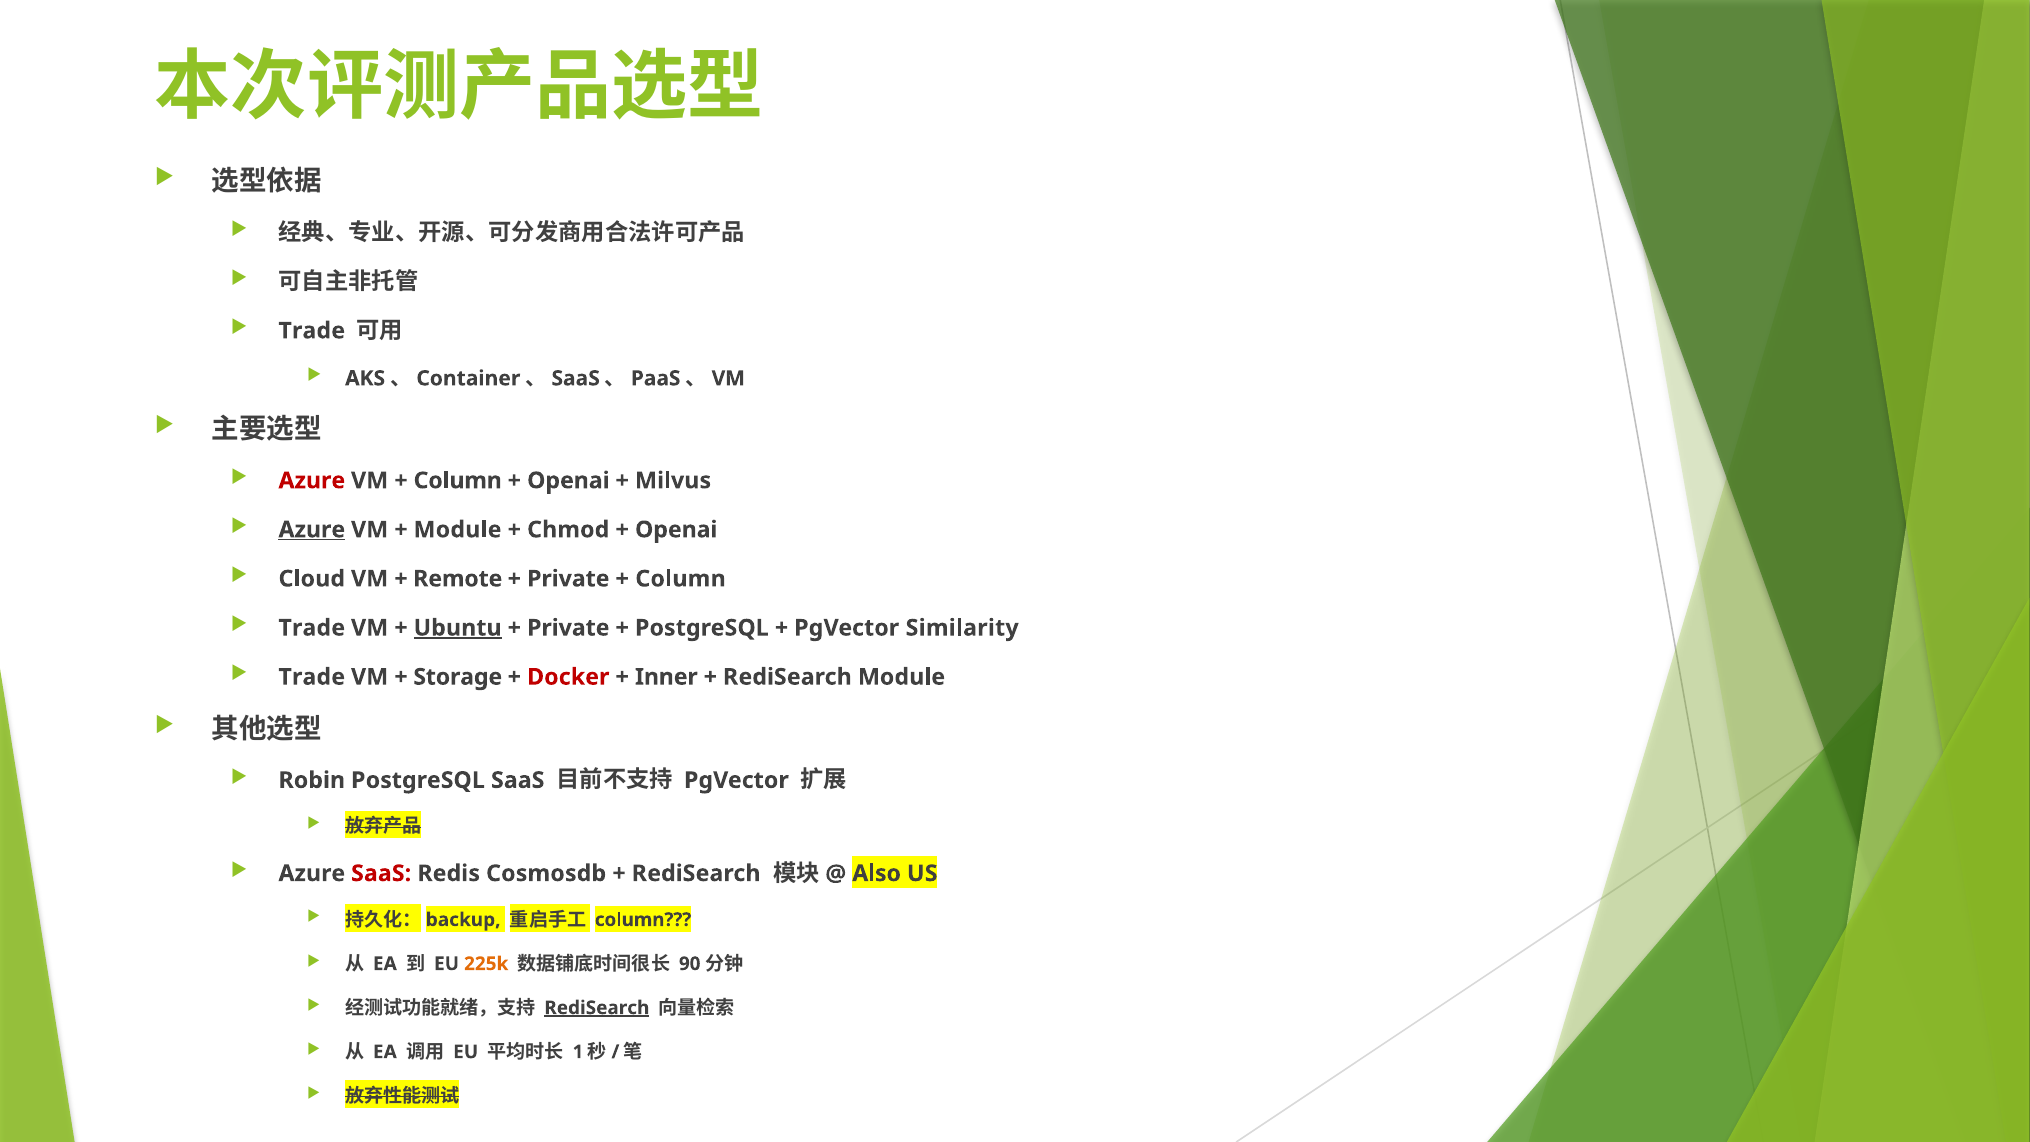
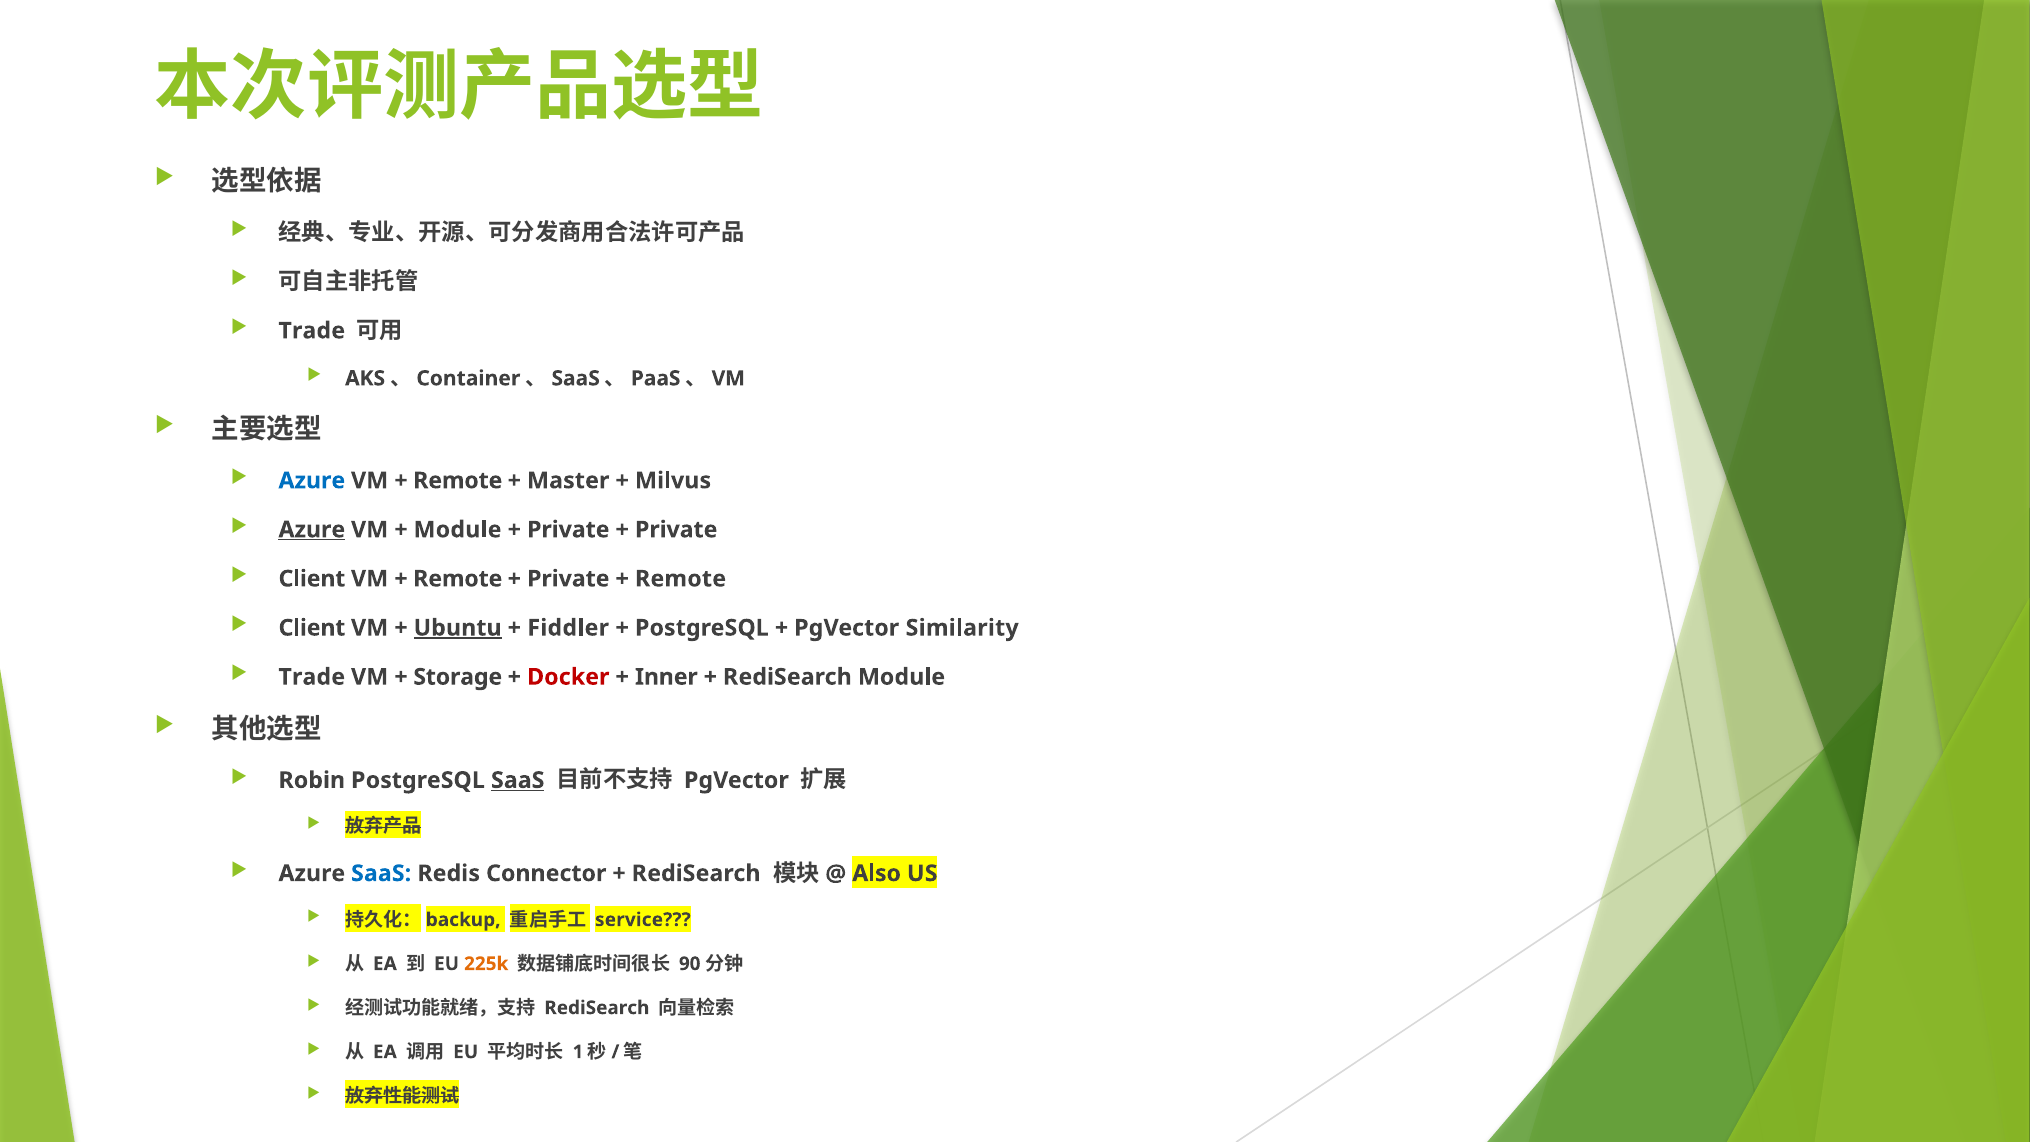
Azure at (312, 481) colour: red -> blue
Column at (458, 481): Column -> Remote
Openai at (568, 481): Openai -> Master
Chmod at (568, 530): Chmod -> Private
Openai at (676, 530): Openai -> Private
Cloud at (312, 579): Cloud -> Client
Column at (680, 579): Column -> Remote
Trade at (312, 628): Trade -> Client
Private at (568, 628): Private -> Fiddler
SaaS at (518, 780) underline: none -> present
SaaS at (381, 873) colour: red -> blue
Cosmosdb: Cosmosdb -> Connector
column at (643, 920): column -> service
RediSearch at (597, 1008) underline: present -> none
